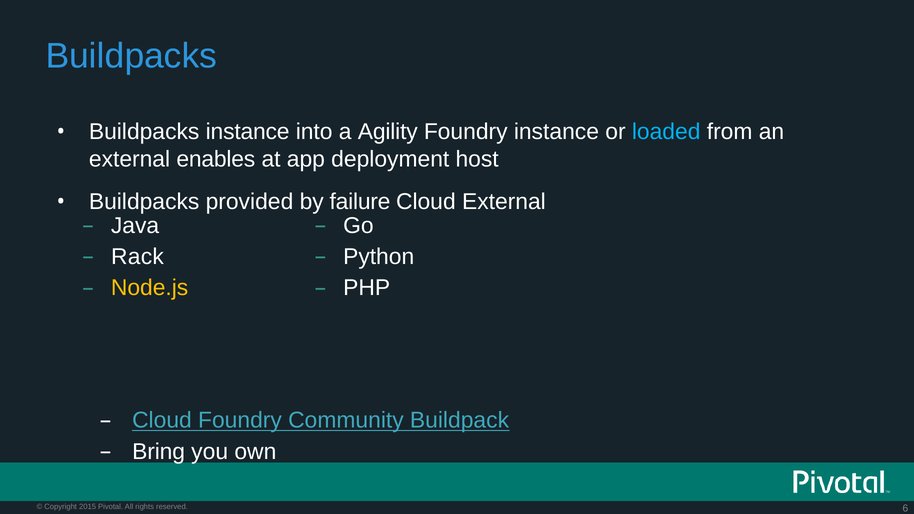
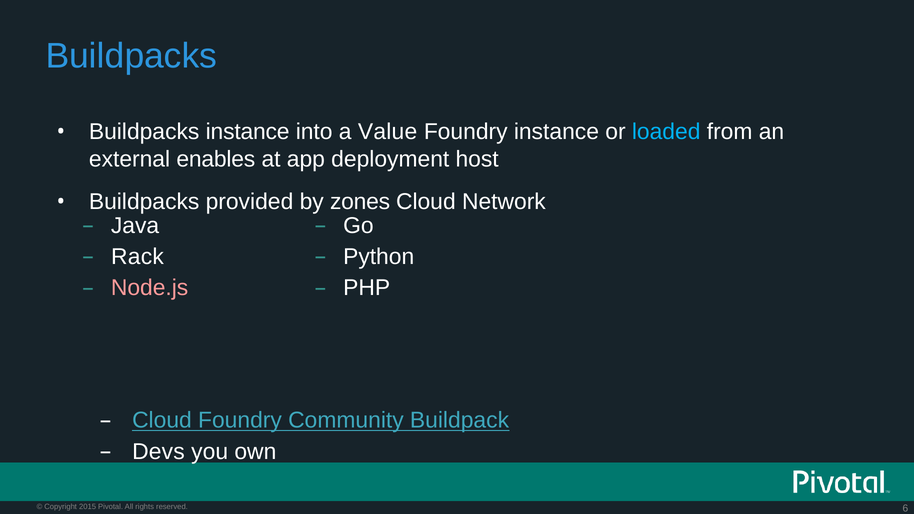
Agility: Agility -> Value
failure: failure -> zones
Cloud External: External -> Network
Node.js colour: yellow -> pink
Bring: Bring -> Devs
